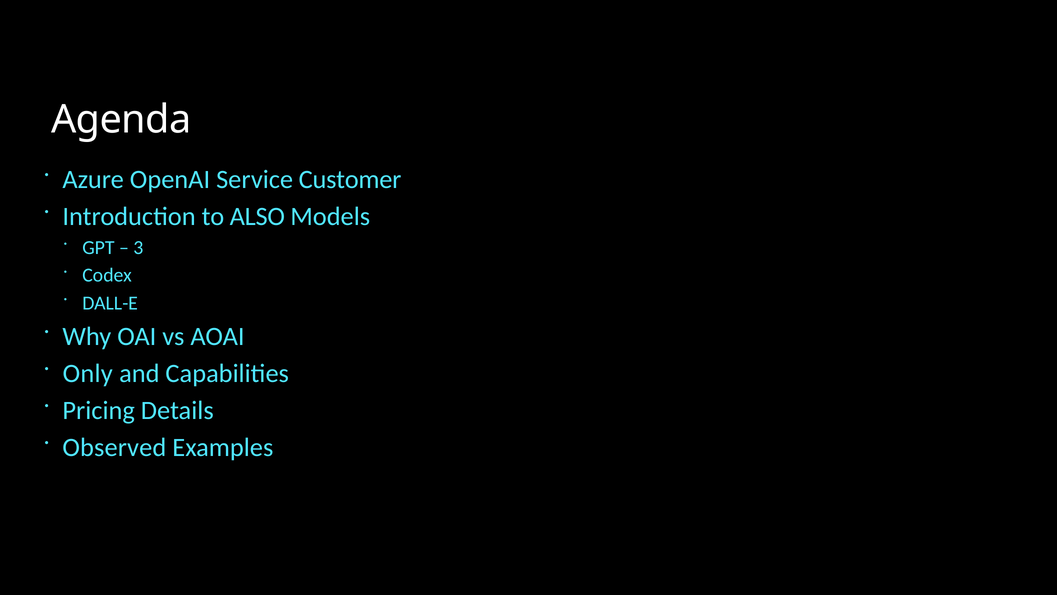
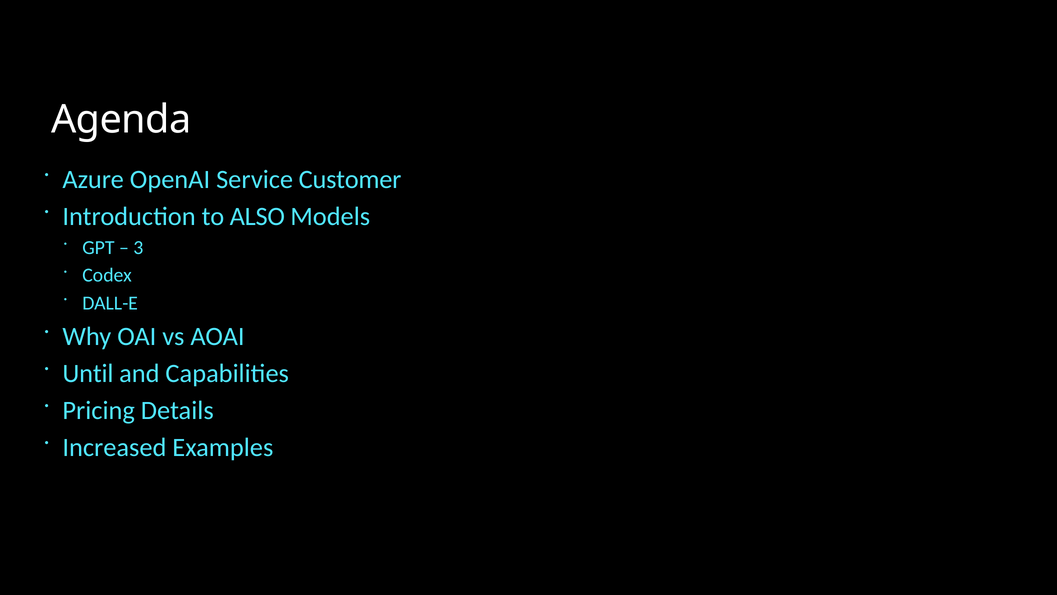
Only: Only -> Until
Observed: Observed -> Increased
